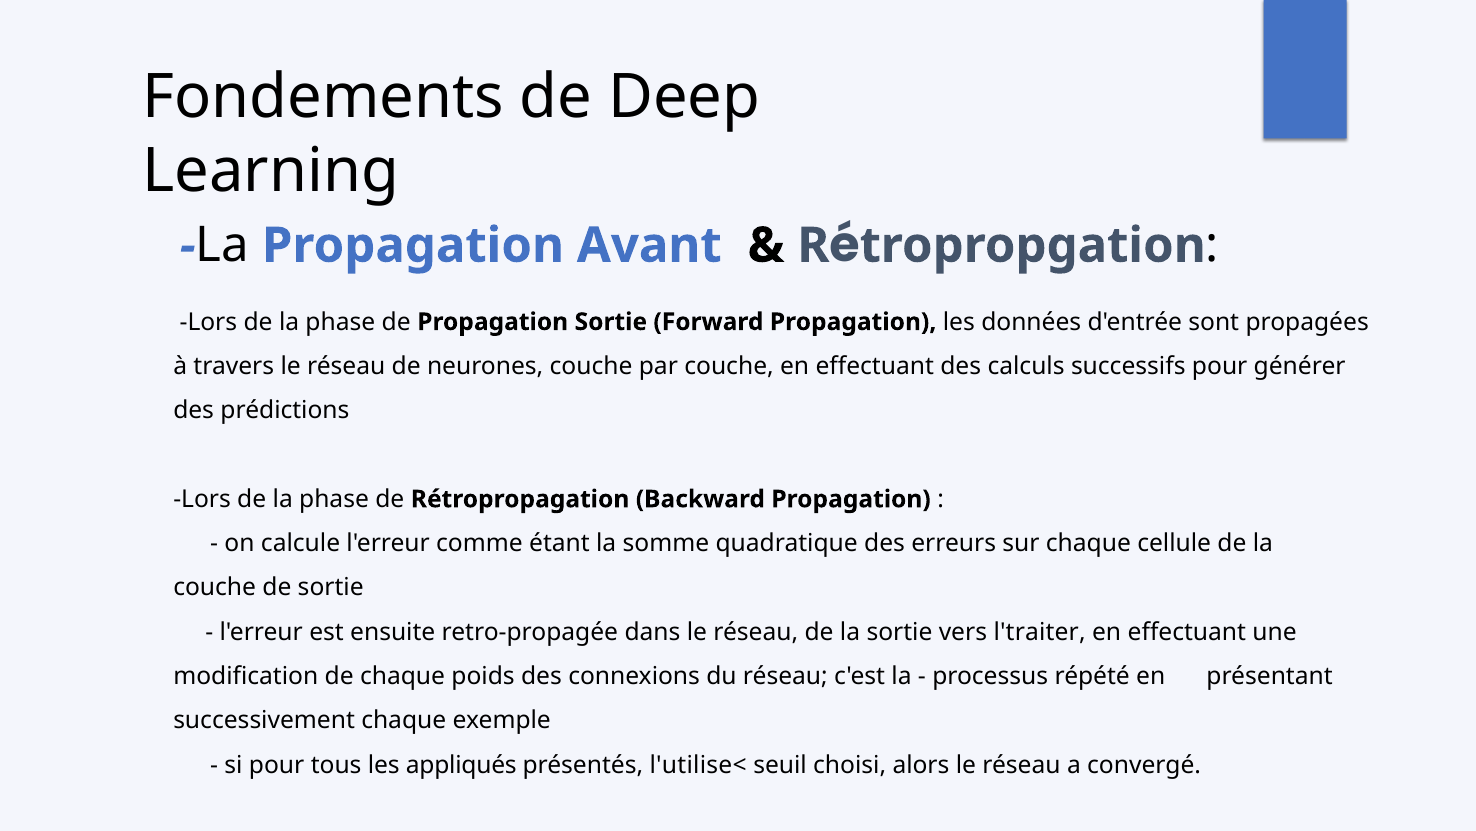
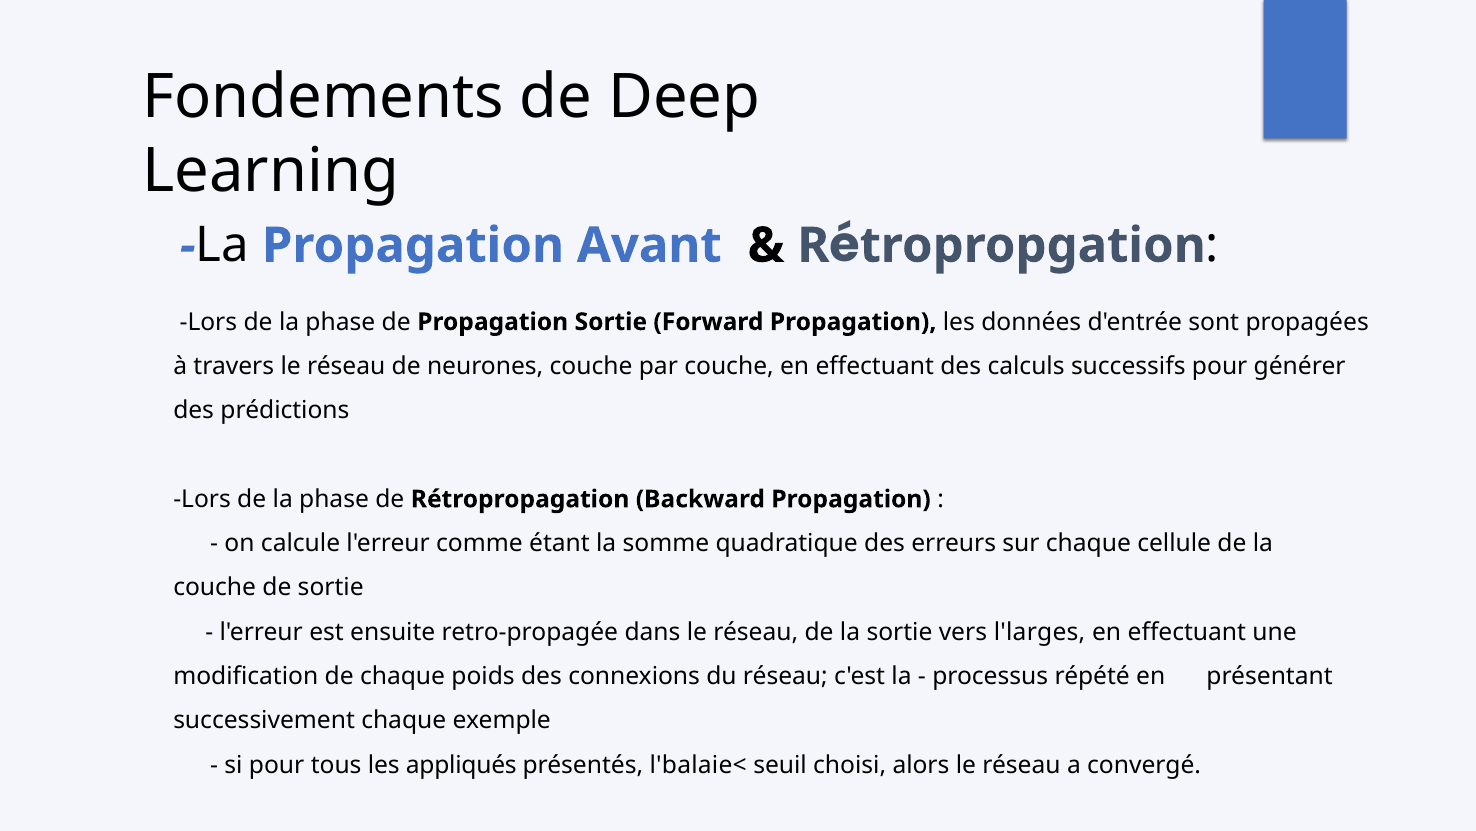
l'traiter: l'traiter -> l'larges
l'utilise<: l'utilise< -> l'balaie<
